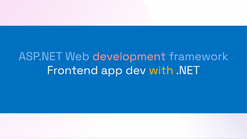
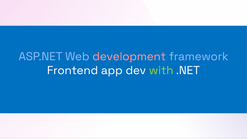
with colour: yellow -> light green
